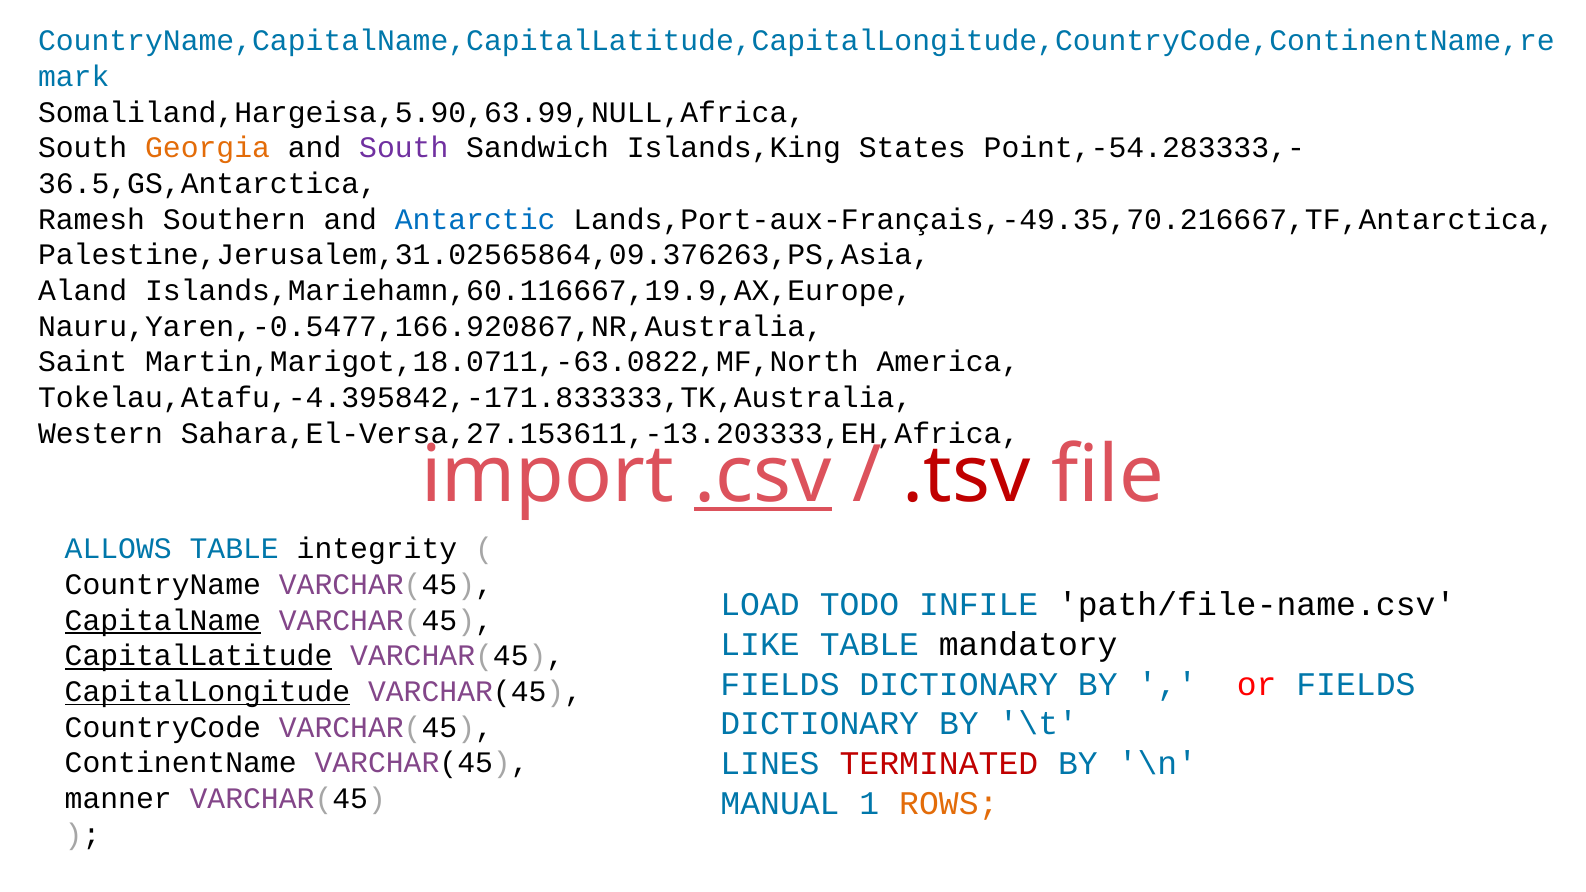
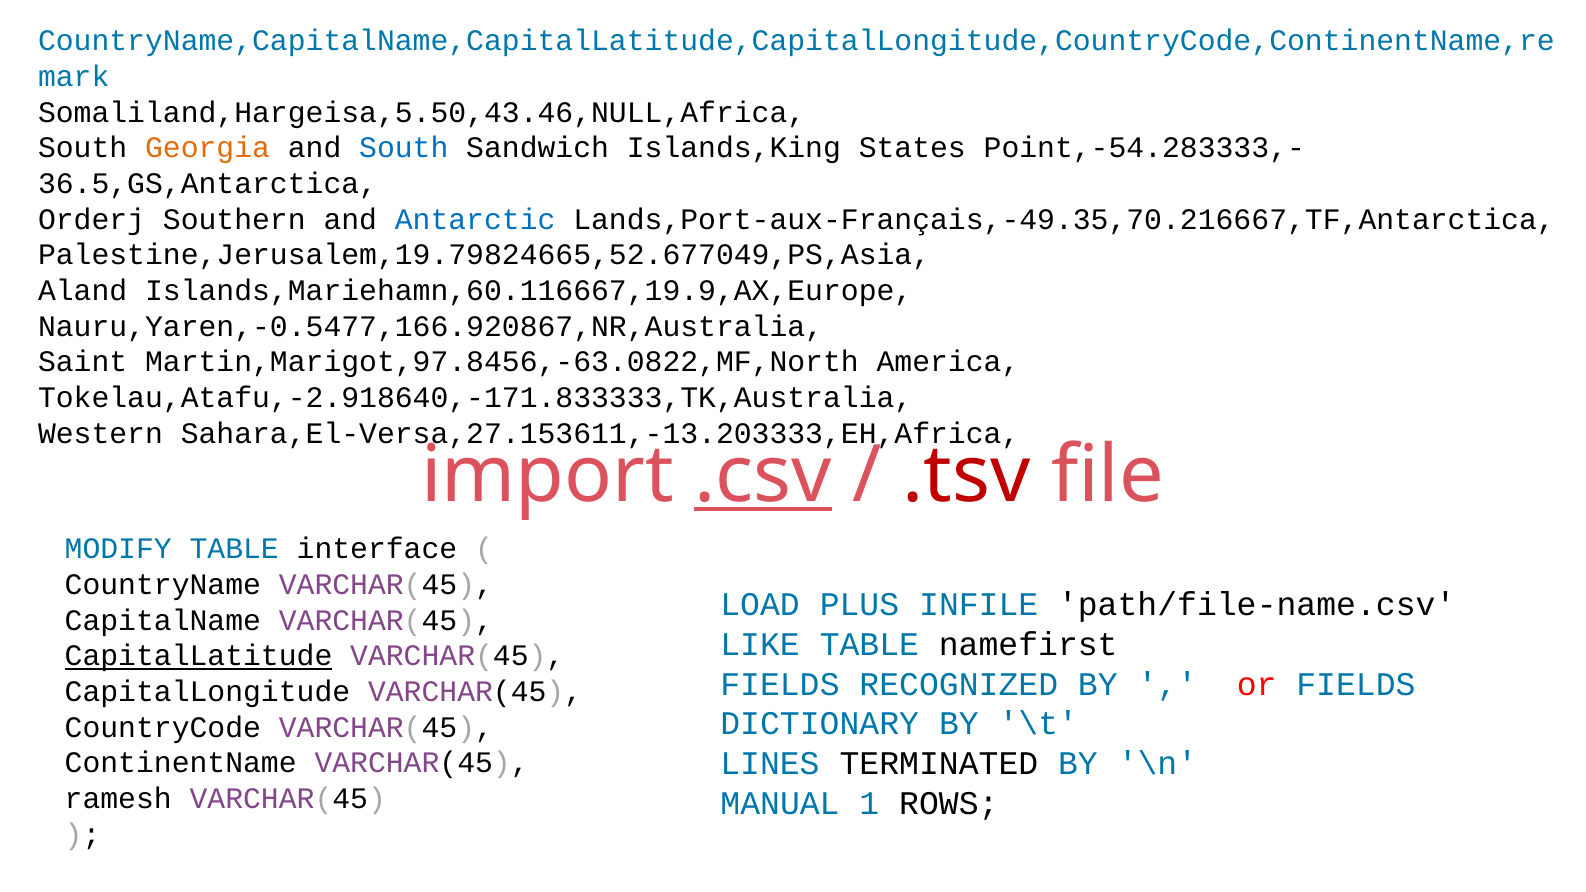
Somaliland,Hargeisa,5.90,63.99,NULL,Africa: Somaliland,Hargeisa,5.90,63.99,NULL,Africa -> Somaliland,Hargeisa,5.50,43.46,NULL,Africa
South at (404, 148) colour: purple -> blue
Ramesh: Ramesh -> Orderj
Palestine,Jerusalem,31.02565864,09.376263,PS,Asia: Palestine,Jerusalem,31.02565864,09.376263,PS,Asia -> Palestine,Jerusalem,19.79824665,52.677049,PS,Asia
Martin,Marigot,18.0711,-63.0822,MF,North: Martin,Marigot,18.0711,-63.0822,MF,North -> Martin,Marigot,97.8456,-63.0822,MF,North
Tokelau,Atafu,-4.395842,-171.833333,TK,Australia: Tokelau,Atafu,-4.395842,-171.833333,TK,Australia -> Tokelau,Atafu,-2.918640,-171.833333,TK,Australia
ALLOWS: ALLOWS -> MODIFY
integrity: integrity -> interface
TODO: TODO -> PLUS
CapitalName underline: present -> none
mandatory: mandatory -> namefirst
DICTIONARY at (959, 684): DICTIONARY -> RECOGNIZED
CapitalLongitude underline: present -> none
TERMINATED colour: red -> black
manner: manner -> ramesh
ROWS colour: orange -> black
